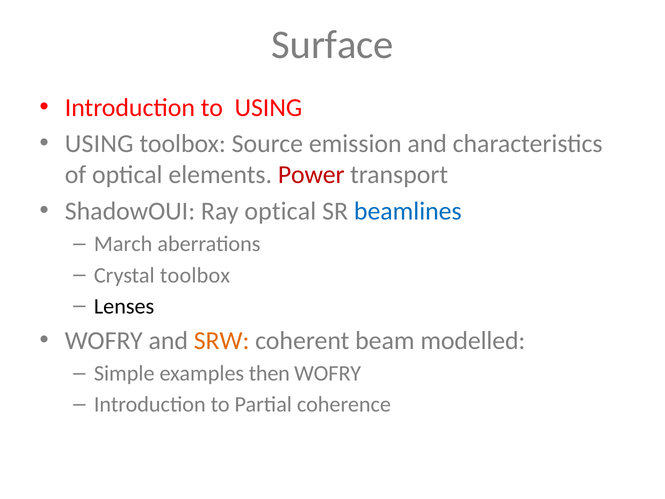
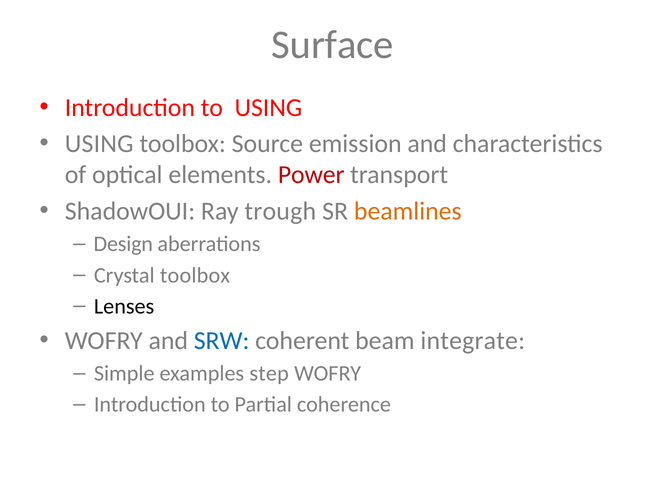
Ray optical: optical -> trough
beamlines colour: blue -> orange
March: March -> Design
SRW colour: orange -> blue
modelled: modelled -> integrate
then: then -> step
